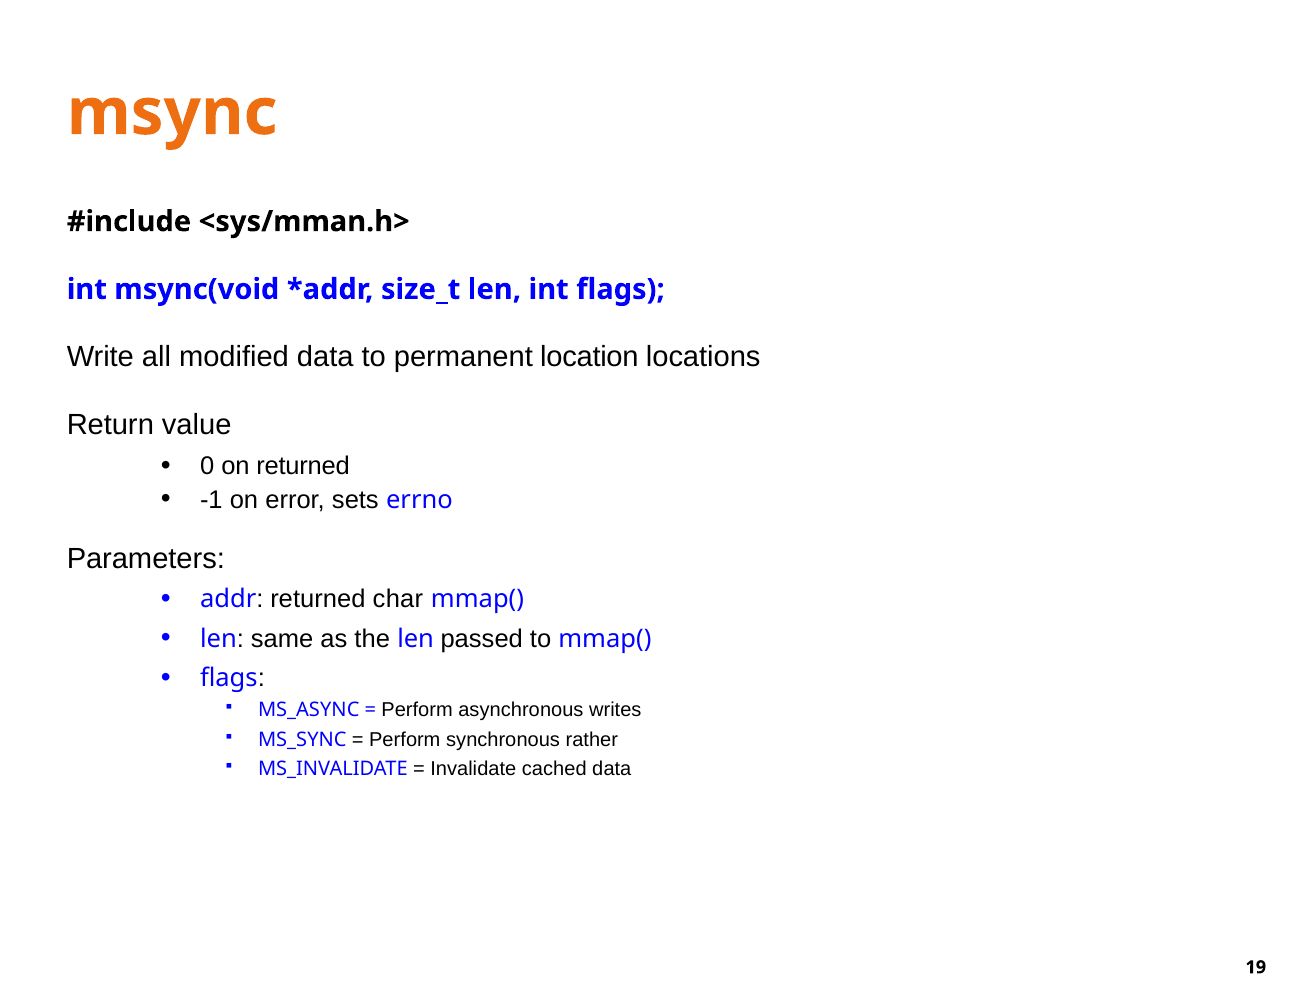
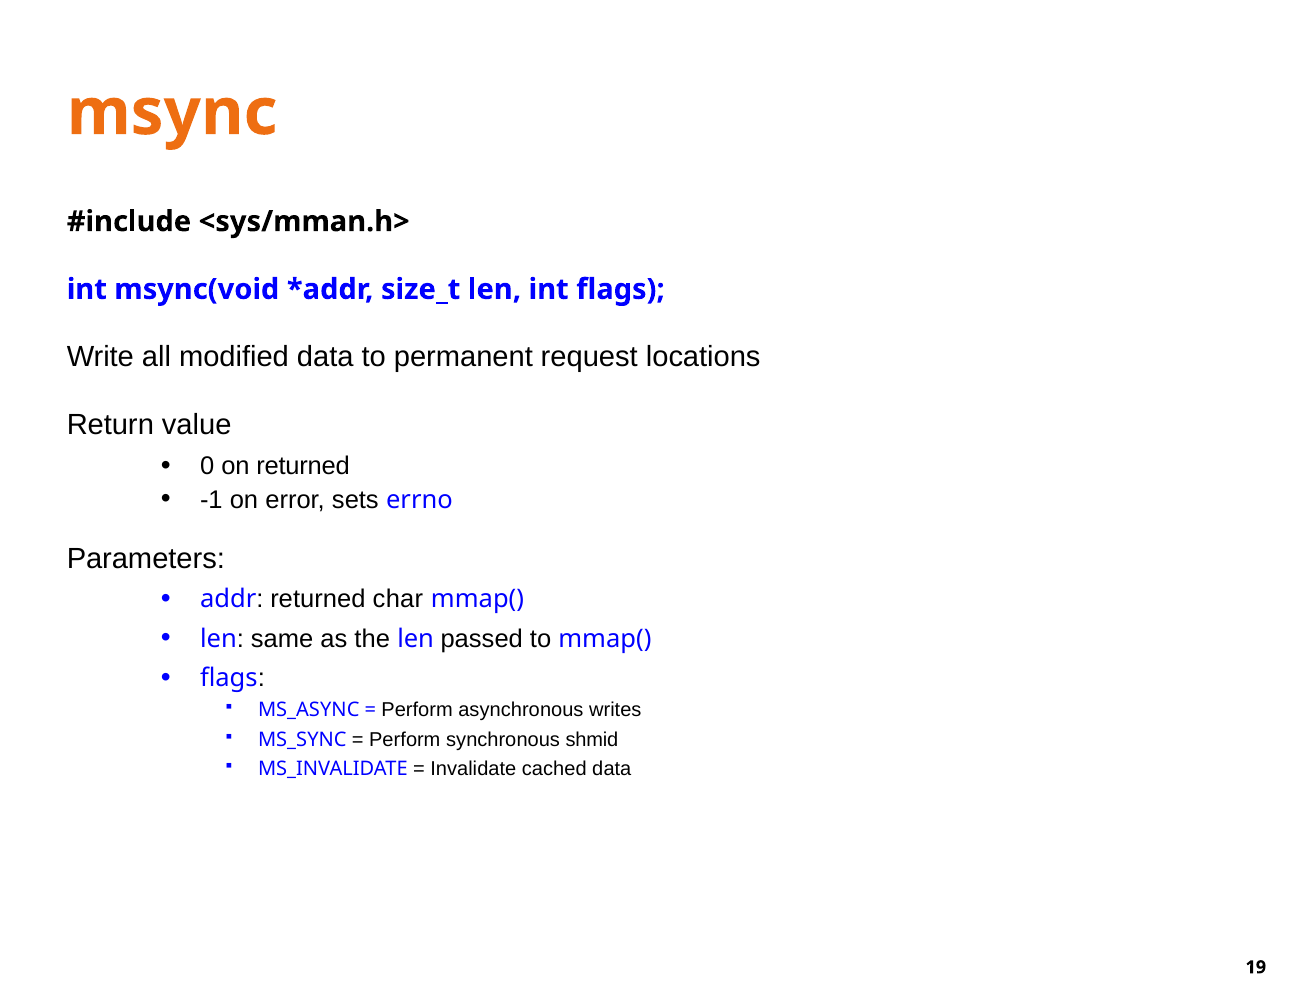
location: location -> request
rather: rather -> shmid
